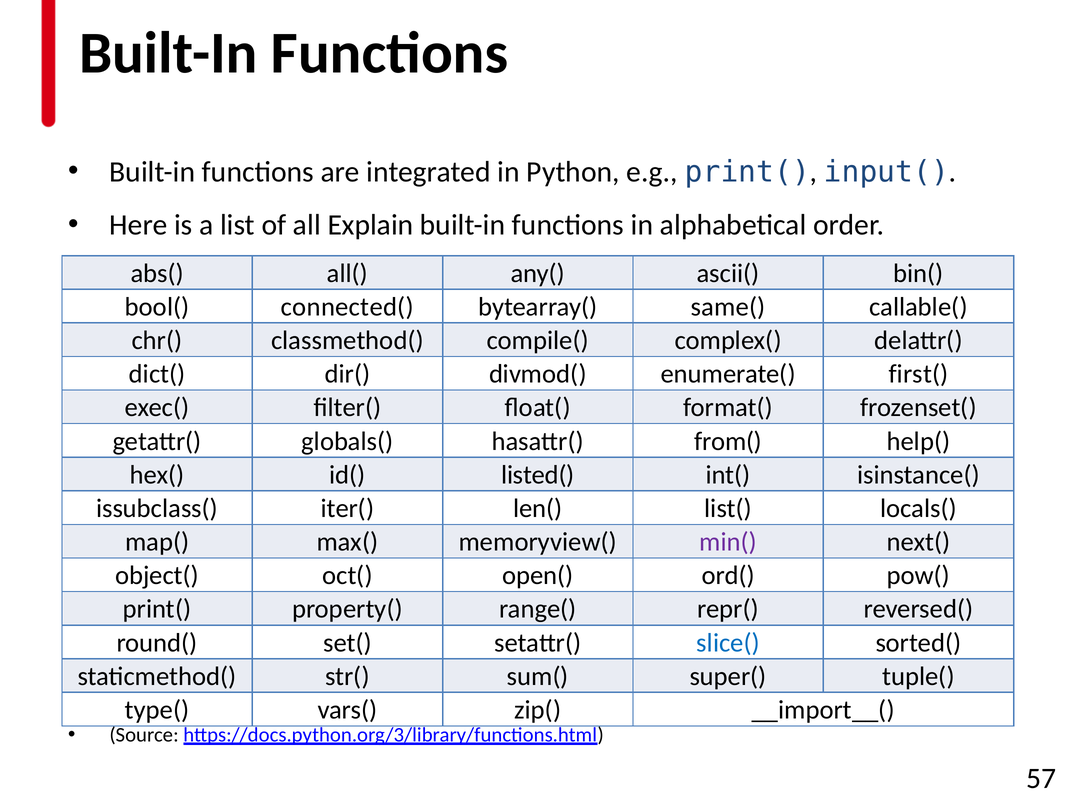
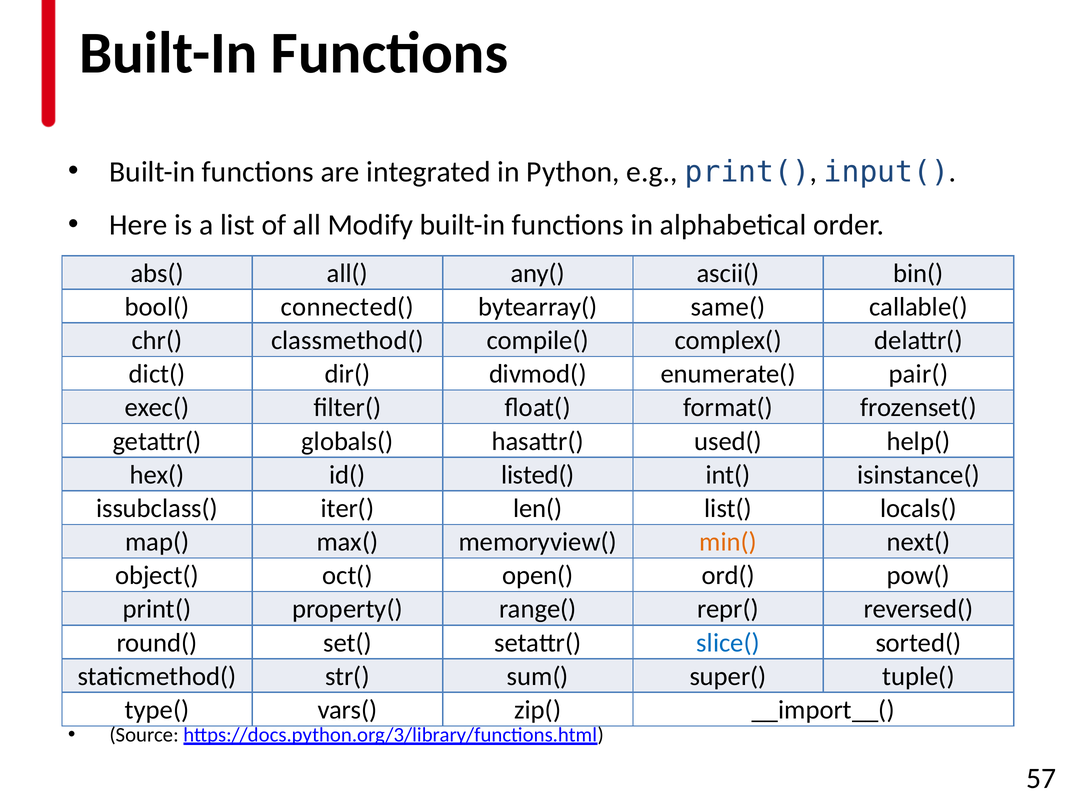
Explain: Explain -> Modify
first(: first( -> pair(
from(: from( -> used(
min( colour: purple -> orange
